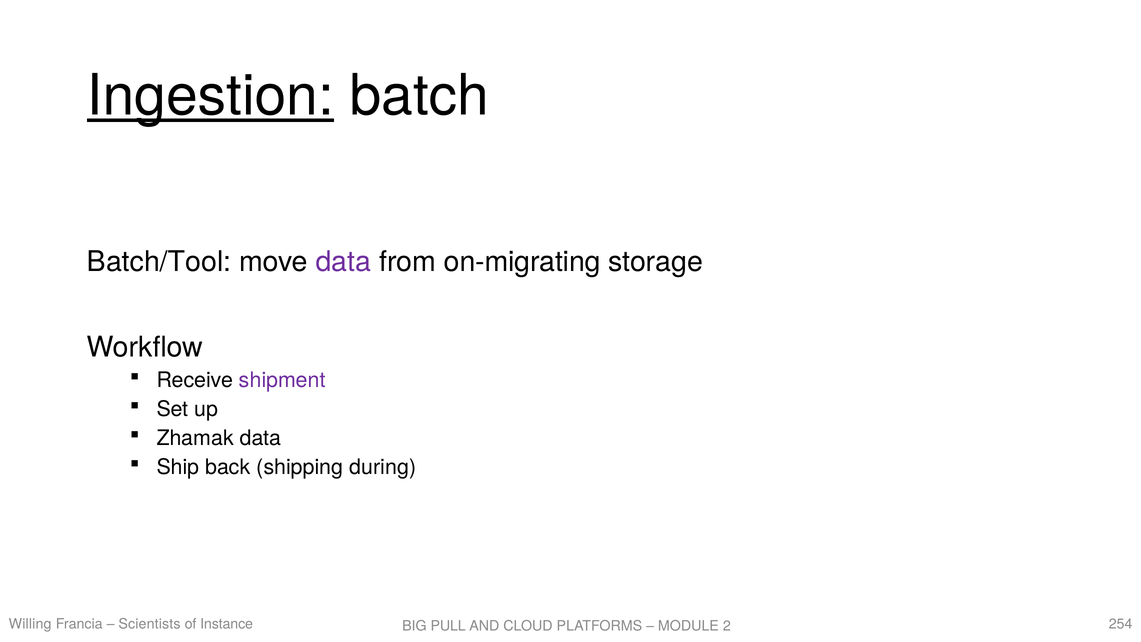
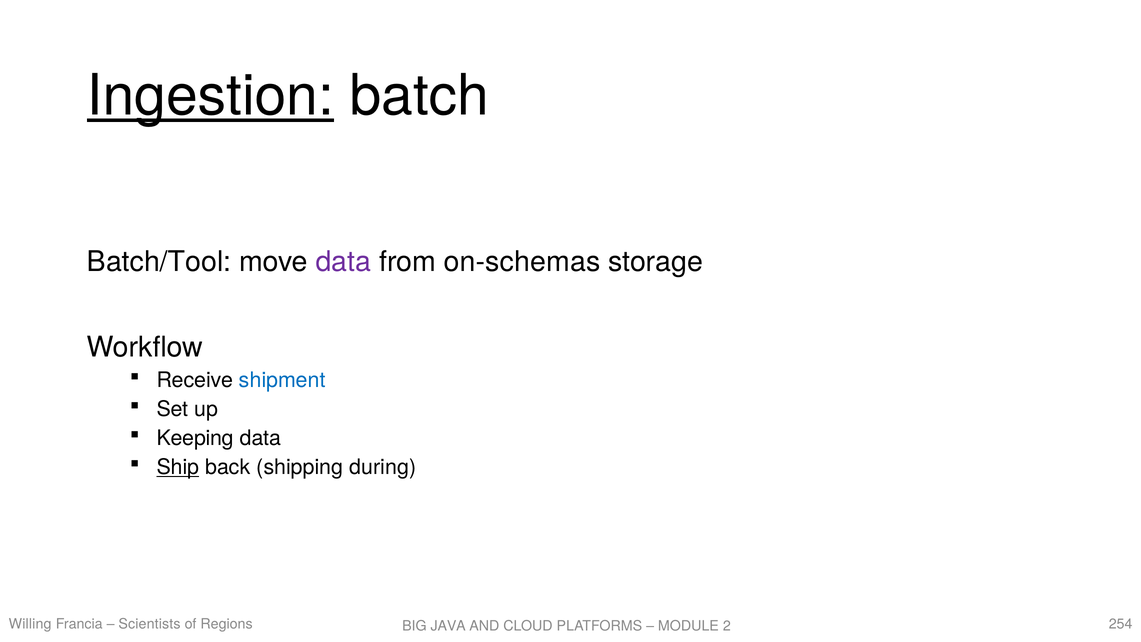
on-migrating: on-migrating -> on-schemas
shipment colour: purple -> blue
Zhamak: Zhamak -> Keeping
Ship underline: none -> present
Instance: Instance -> Regions
PULL: PULL -> JAVA
